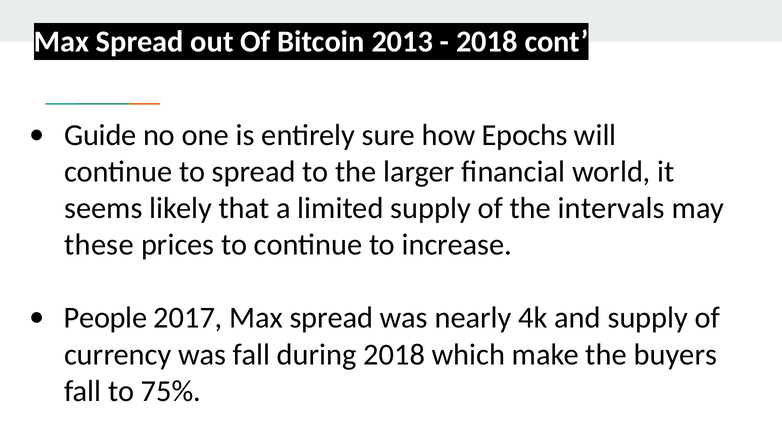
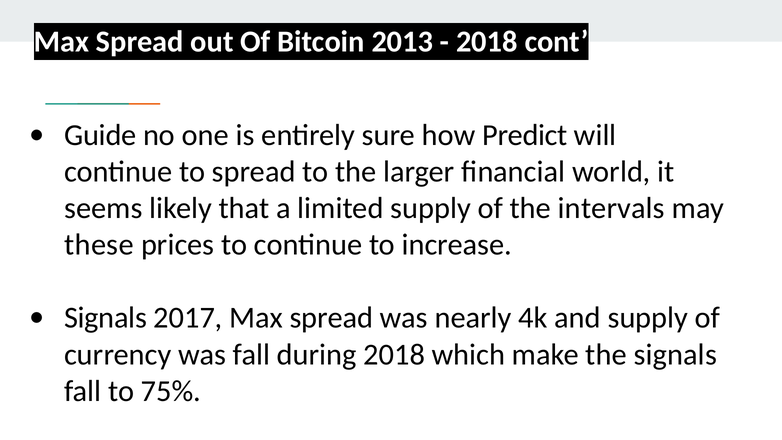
Epochs: Epochs -> Predict
People at (106, 318): People -> Signals
the buyers: buyers -> signals
